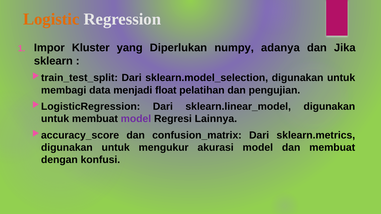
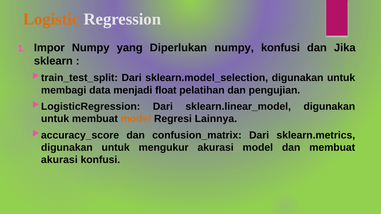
Impor Kluster: Kluster -> Numpy
numpy adanya: adanya -> konfusi
model at (136, 119) colour: purple -> orange
dengan at (59, 160): dengan -> akurasi
